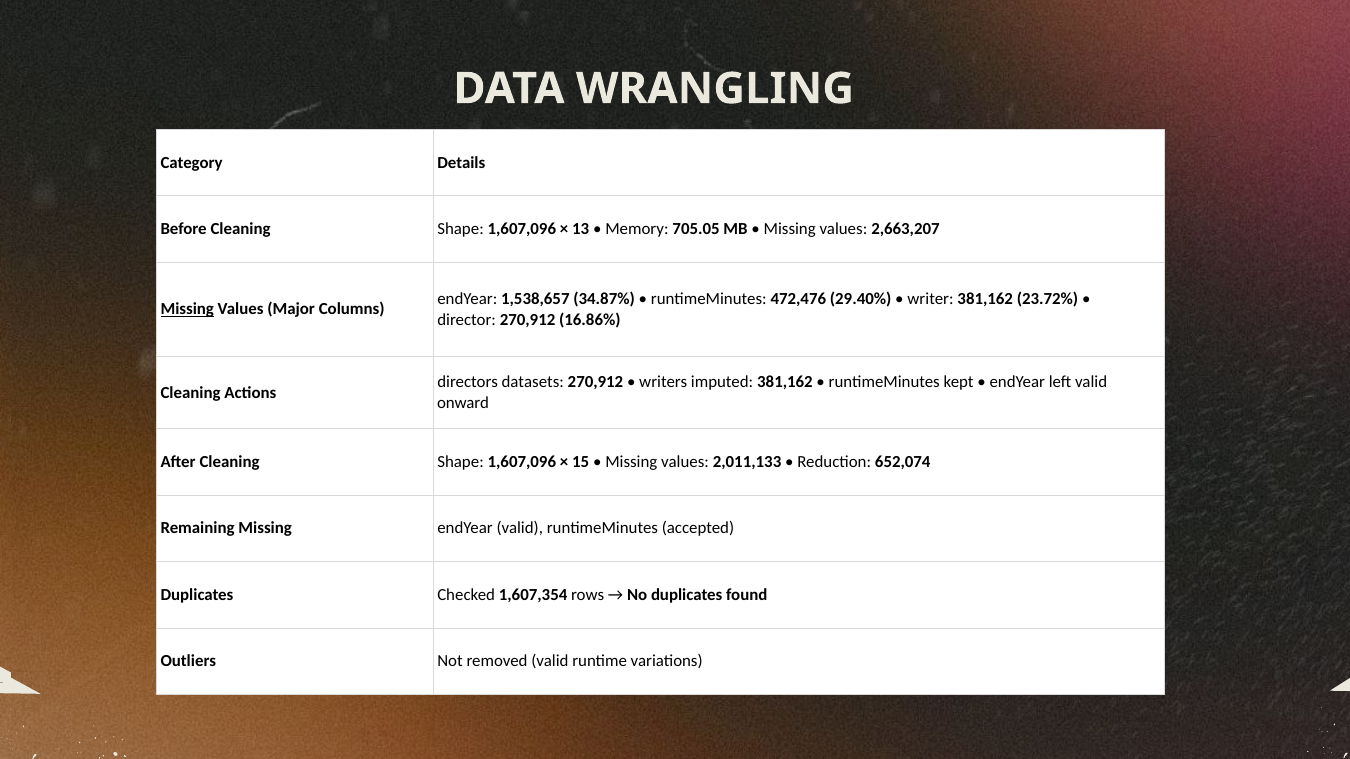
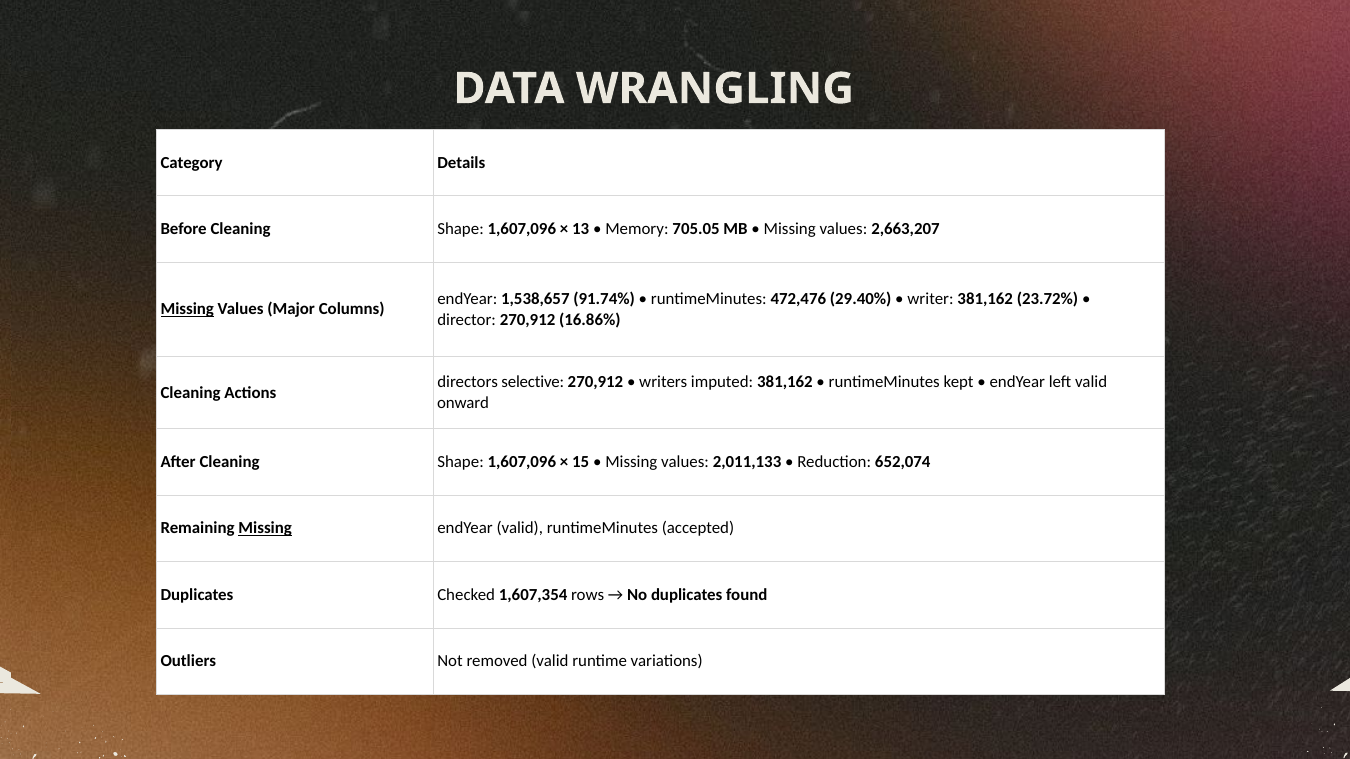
34.87%: 34.87% -> 91.74%
datasets: datasets -> selective
Missing at (265, 529) underline: none -> present
